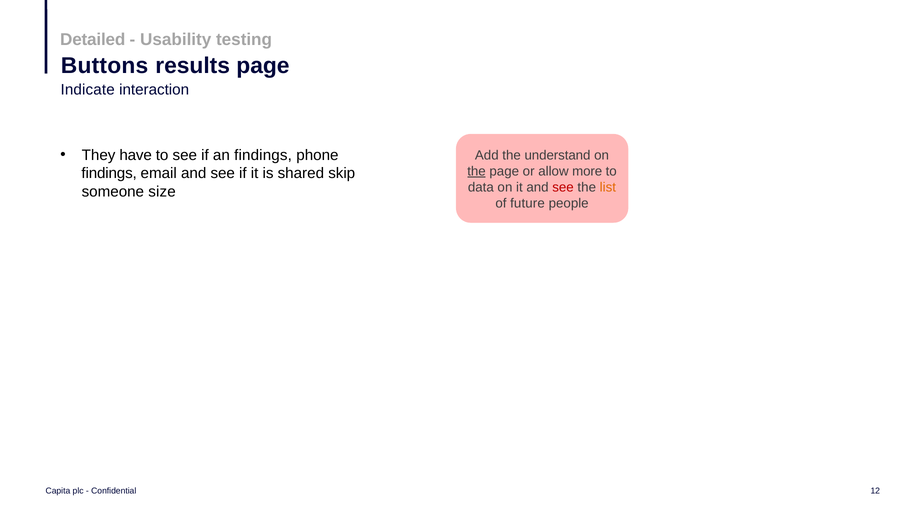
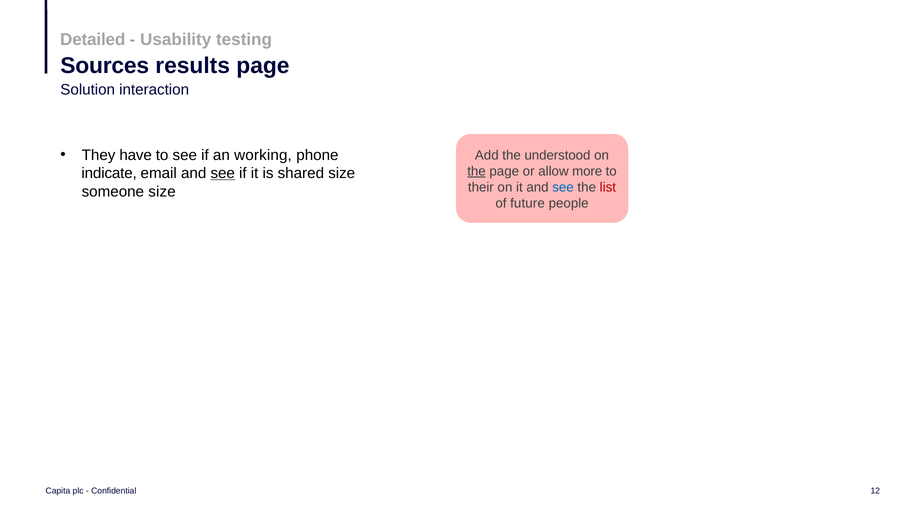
Buttons: Buttons -> Sources
Indicate: Indicate -> Solution
an findings: findings -> working
understand: understand -> understood
findings at (109, 173): findings -> indicate
see at (223, 173) underline: none -> present
shared skip: skip -> size
data: data -> their
see at (563, 187) colour: red -> blue
list colour: orange -> red
